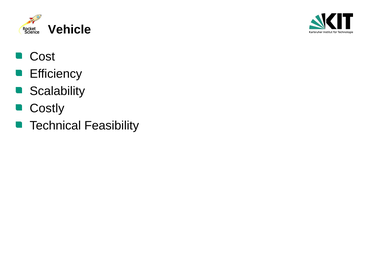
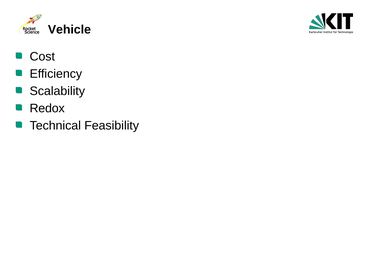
Costly: Costly -> Redox
